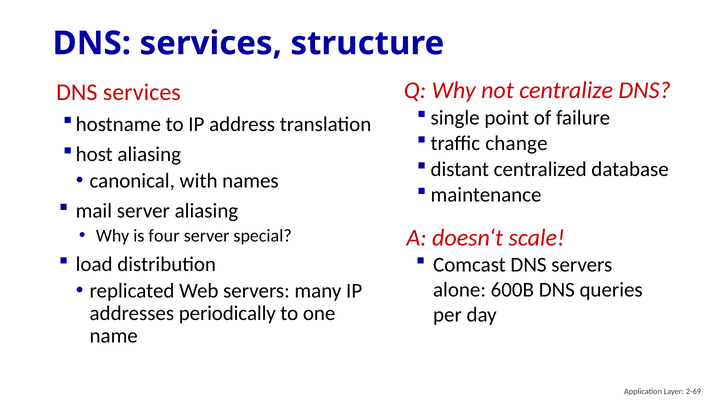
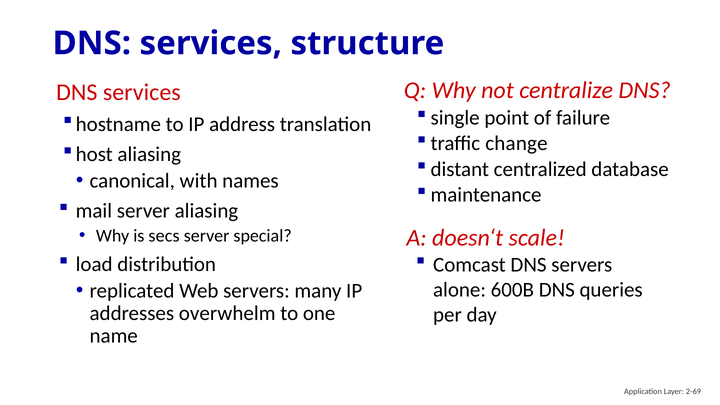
four: four -> secs
periodically: periodically -> overwhelm
